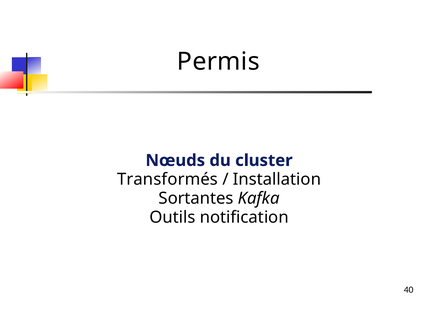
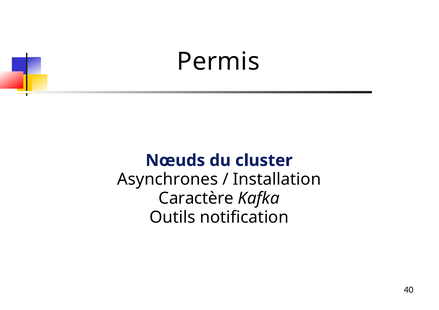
Transformés: Transformés -> Asynchrones
Sortantes: Sortantes -> Caractère
